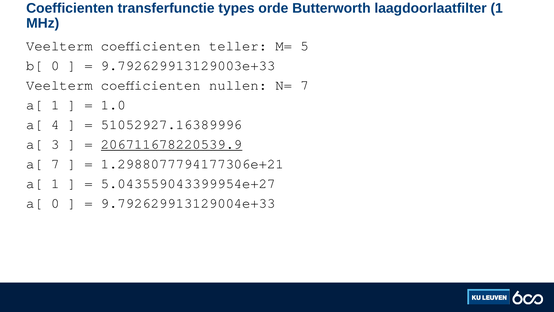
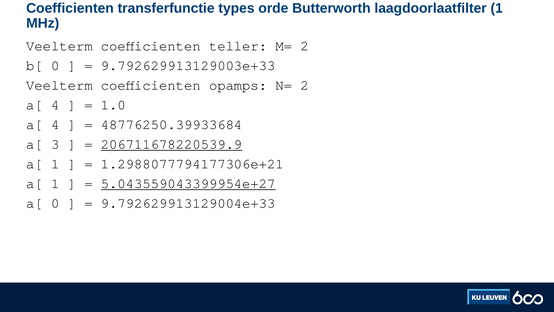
M= 5: 5 -> 2
nullen: nullen -> opamps
N= 7: 7 -> 2
1 at (55, 105): 1 -> 4
51052927.16389996: 51052927.16389996 -> 48776250.39933684
7 at (55, 164): 7 -> 1
5.043559043399954e+27 underline: none -> present
